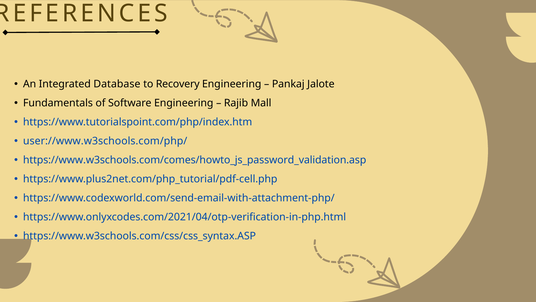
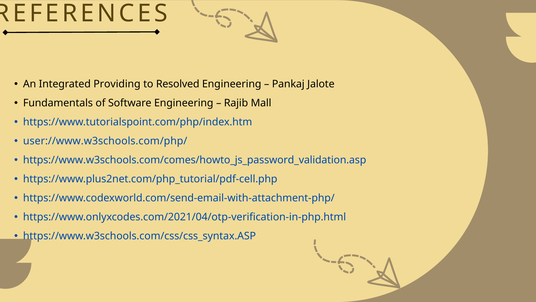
Database: Database -> Providing
Recovery: Recovery -> Resolved
